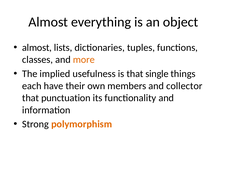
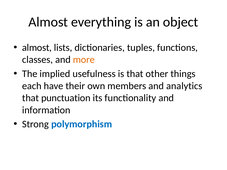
single: single -> other
collector: collector -> analytics
polymorphism colour: orange -> blue
